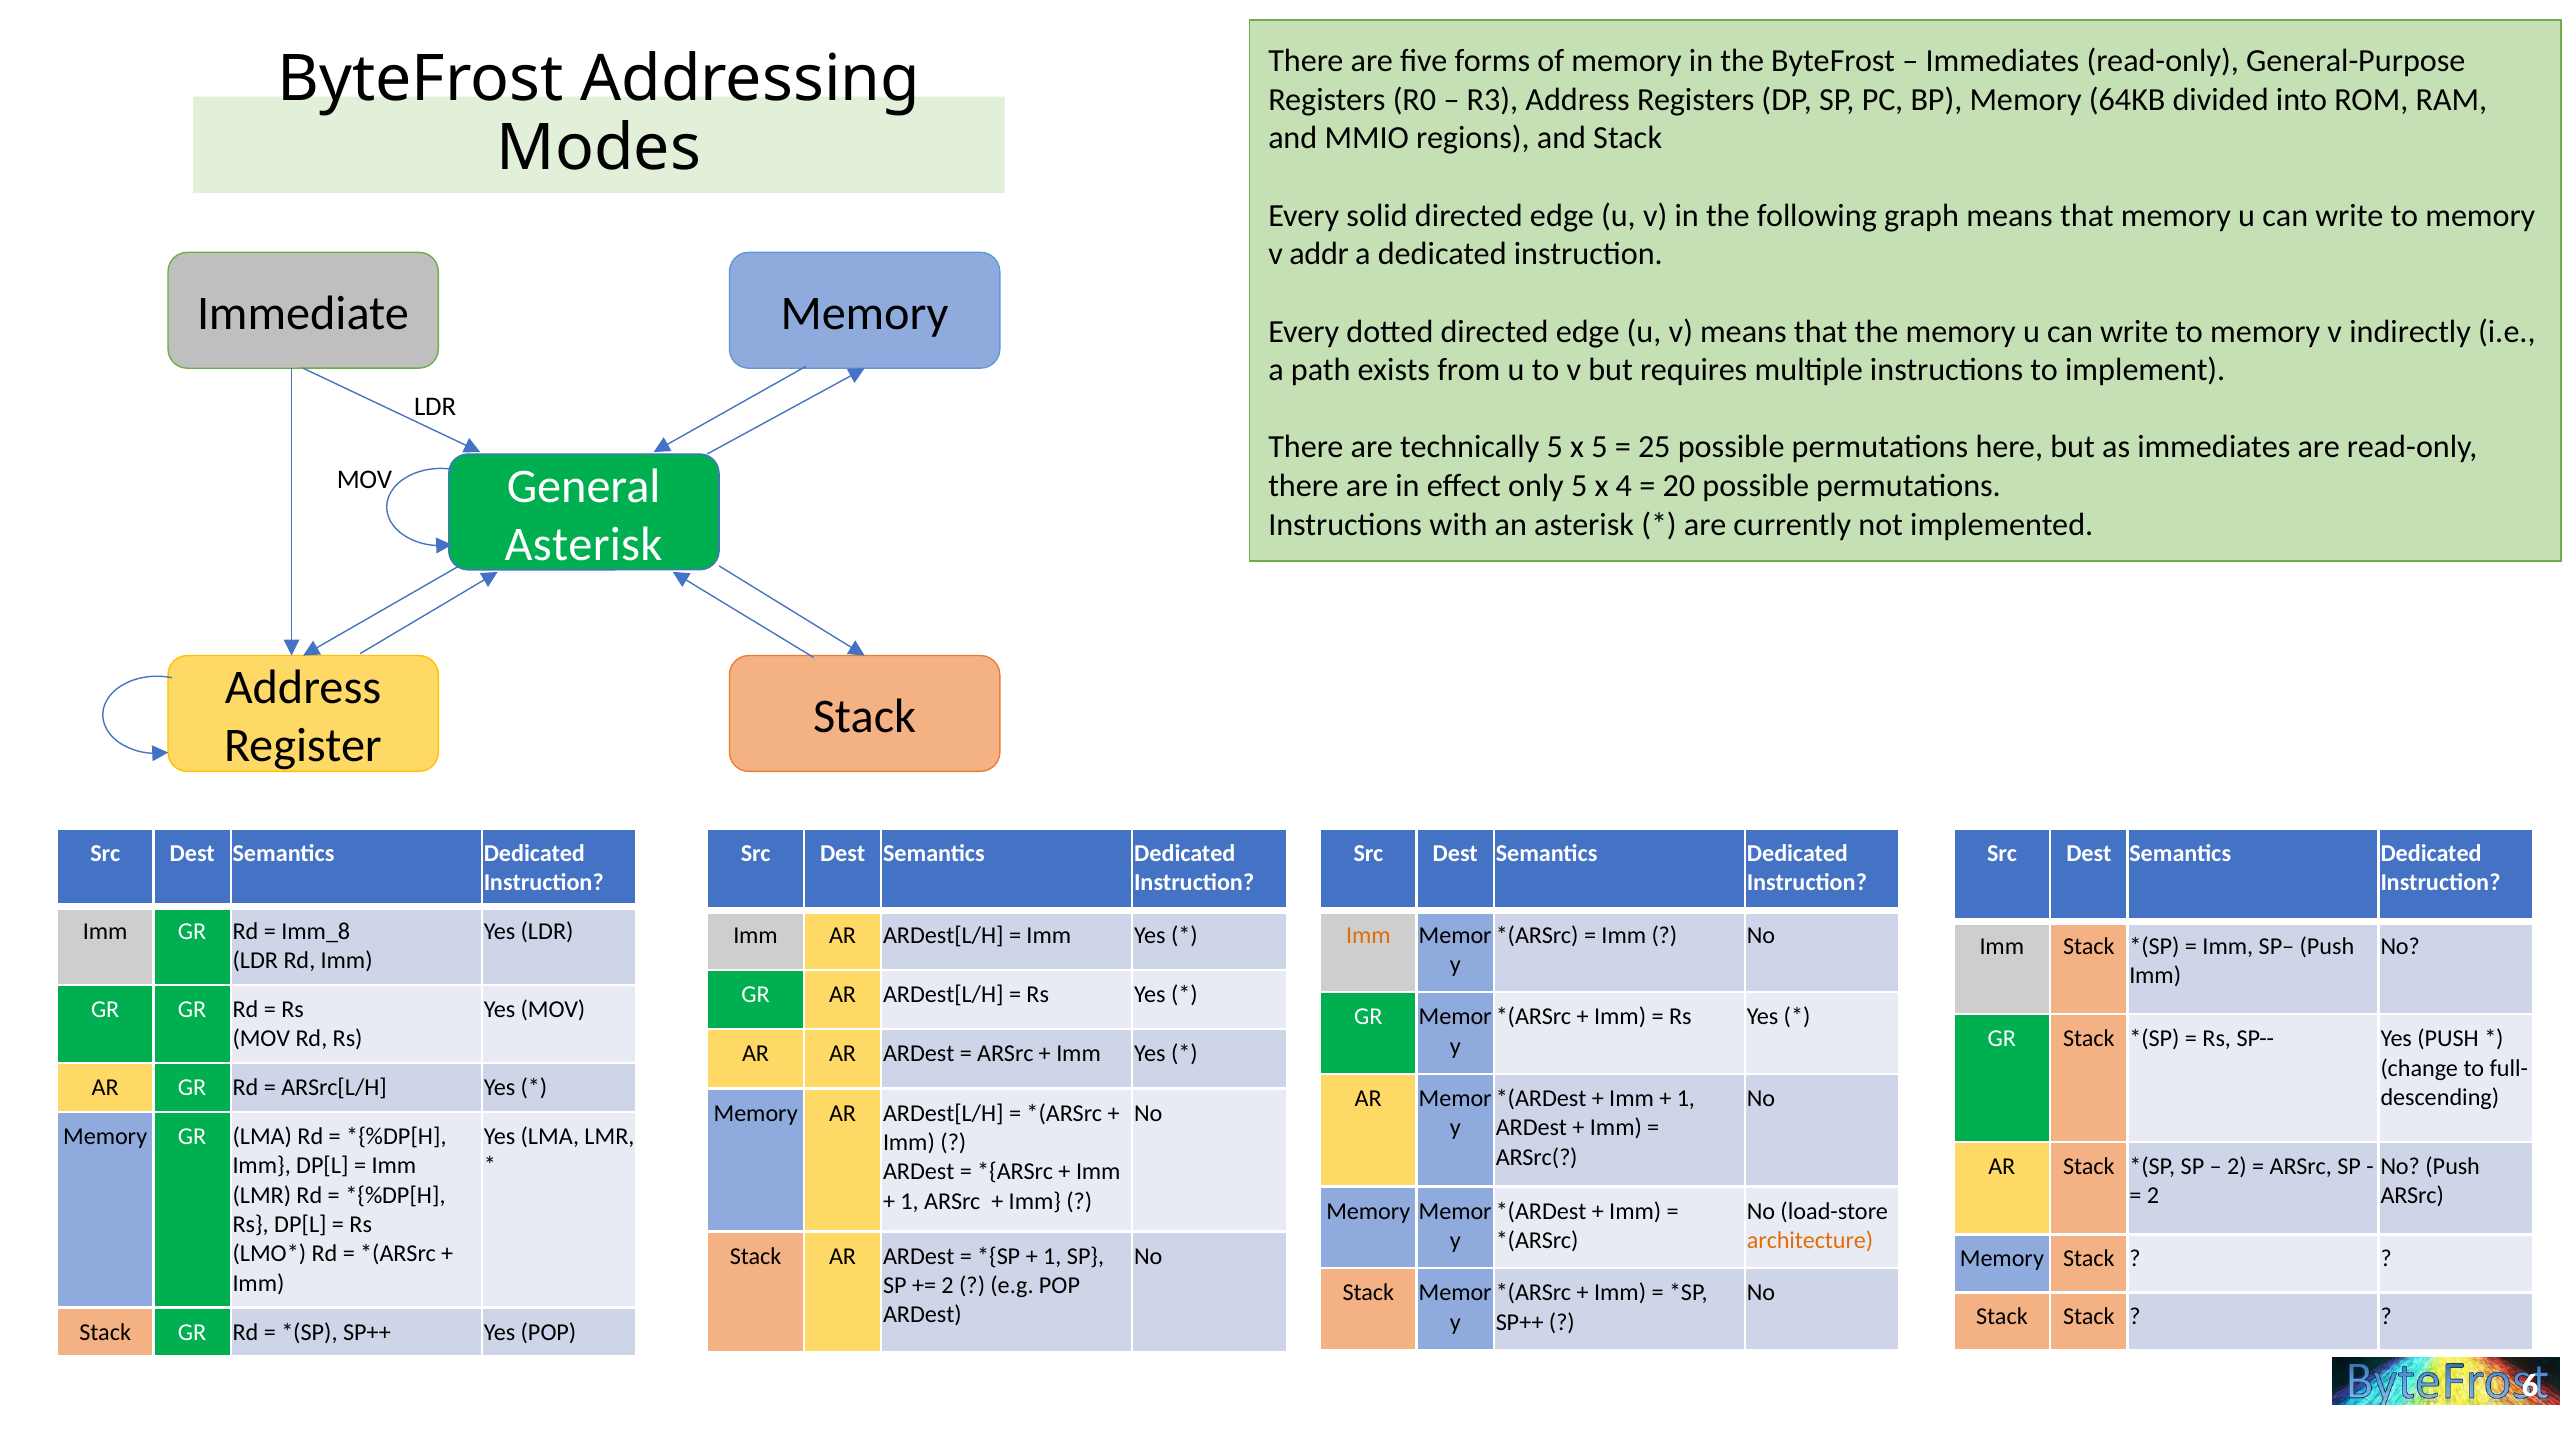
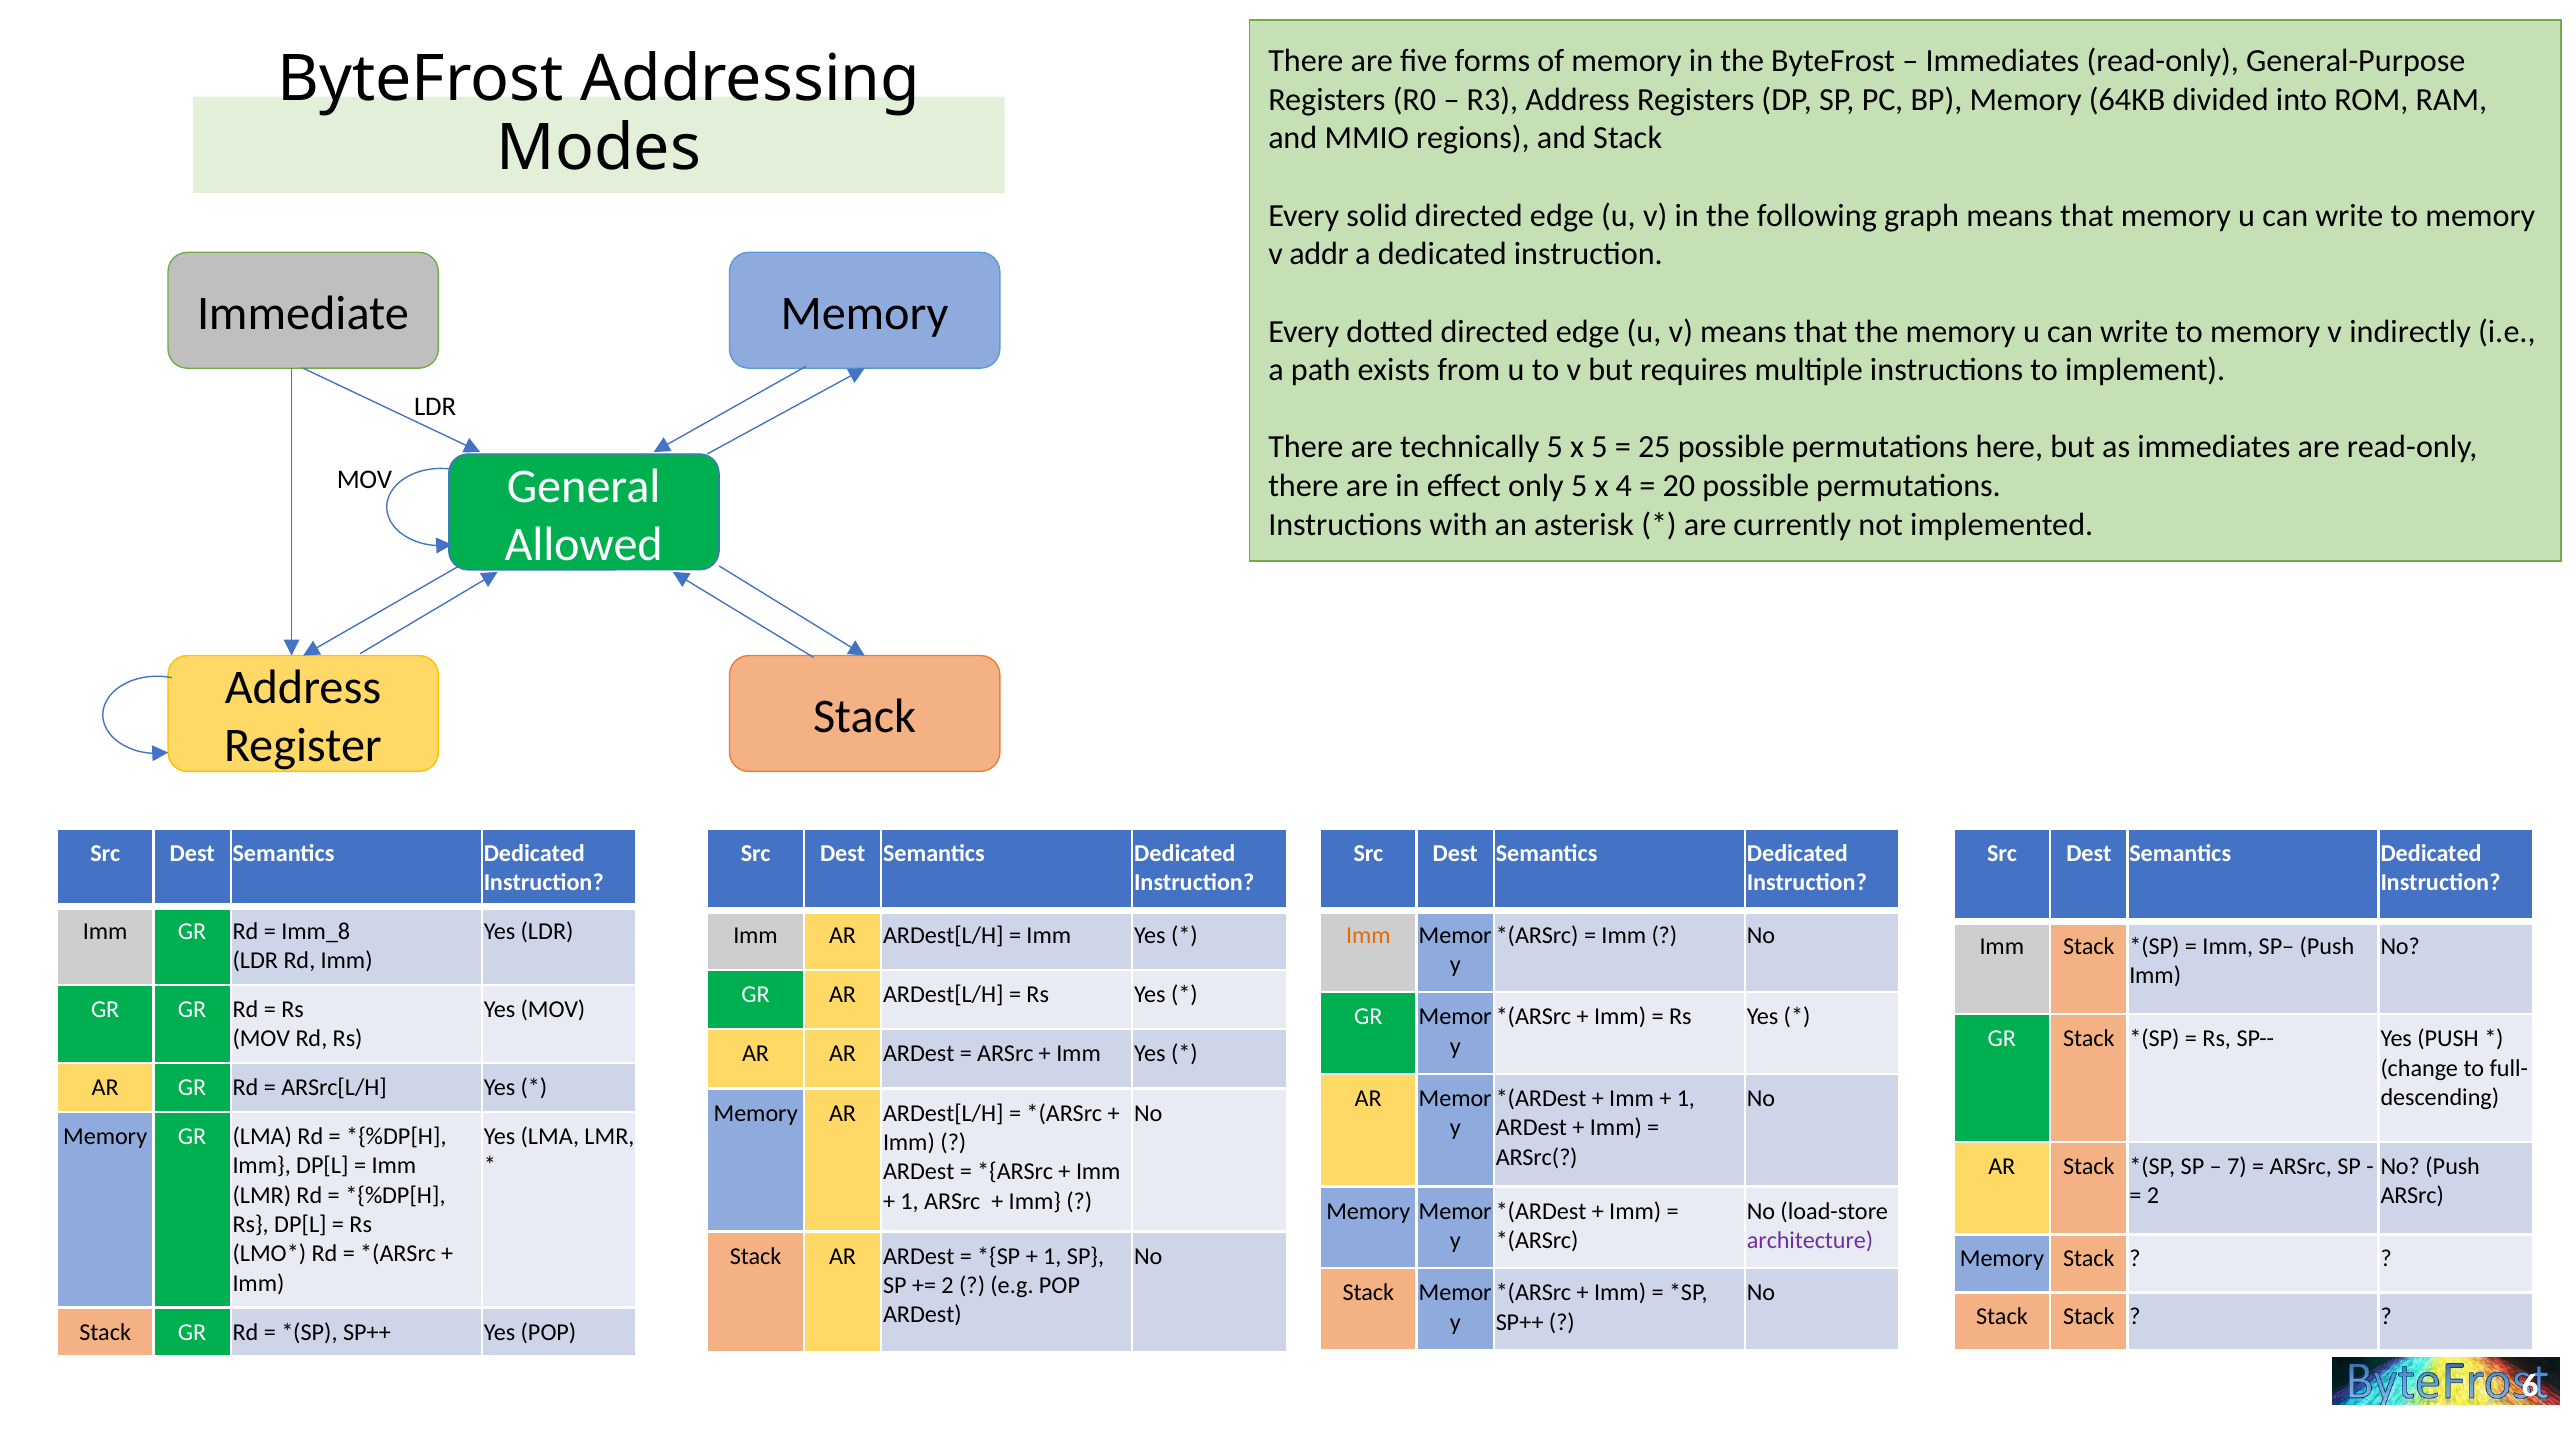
Asterisk at (583, 544): Asterisk -> Allowed
2 at (2237, 1166): 2 -> 7
architecture colour: orange -> purple
